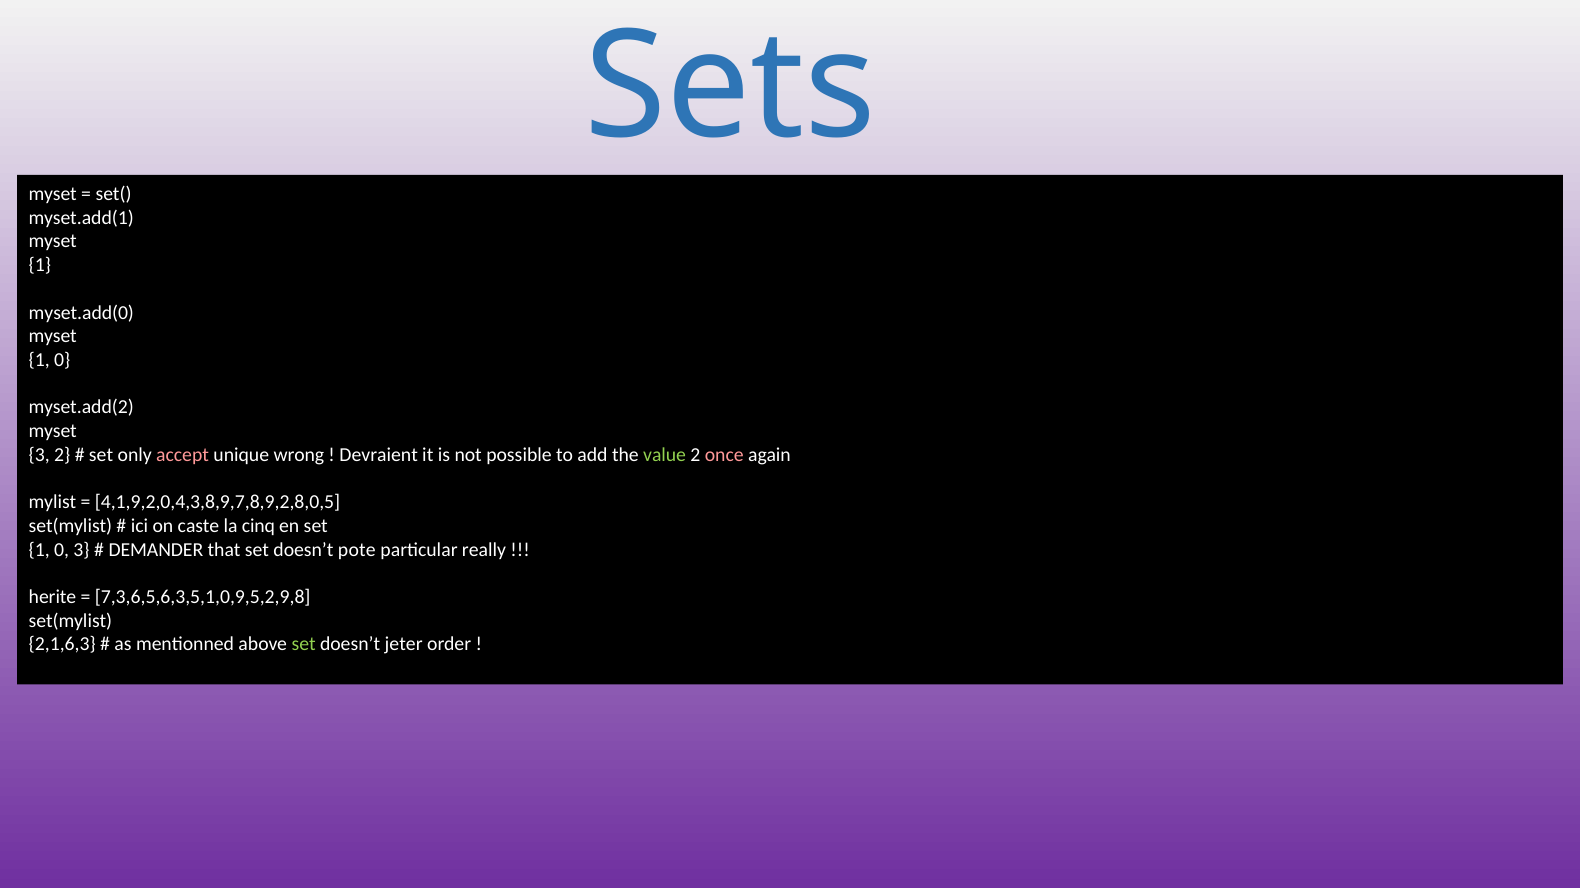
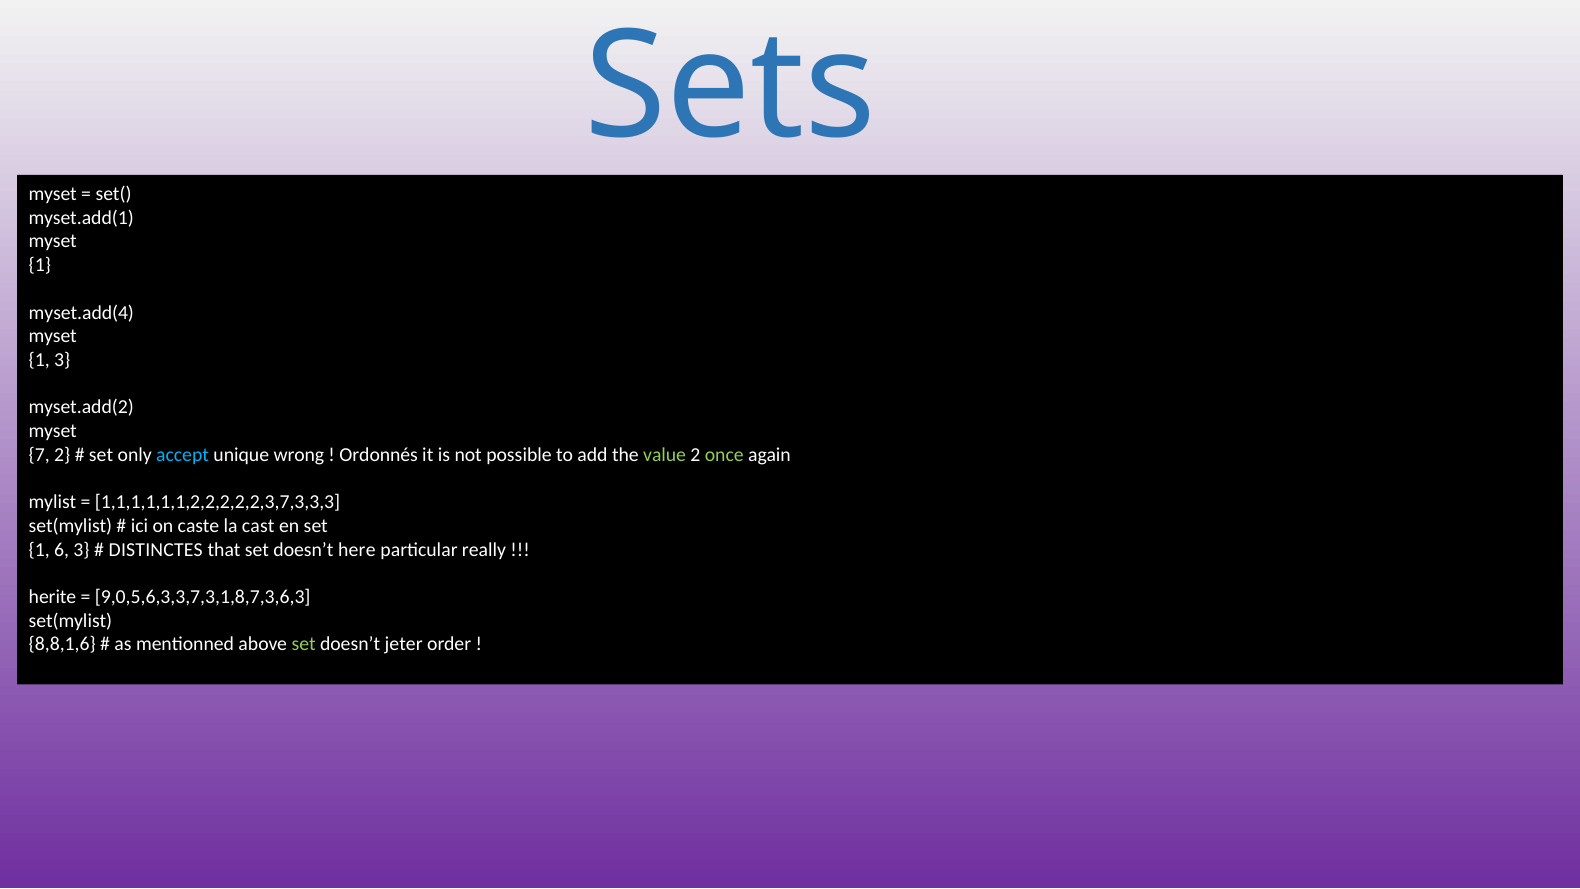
myset.add(0: myset.add(0 -> myset.add(4
0 at (62, 360): 0 -> 3
3 at (39, 455): 3 -> 7
accept colour: pink -> light blue
Devraient: Devraient -> Ordonnés
once colour: pink -> light green
4,1,9,2,0,4,3,8,9,7,8,9,2,8,0,5: 4,1,9,2,0,4,3,8,9,7,8,9,2,8,0,5 -> 1,1,1,1,1,1,2,2,2,2,2,3,7,3,3,3
cinq: cinq -> cast
0 at (62, 549): 0 -> 6
DEMANDER: DEMANDER -> DISTINCTES
pote: pote -> here
7,3,6,5,6,3,5,1,0,9,5,2,9,8: 7,3,6,5,6,3,5,1,0,9,5,2,9,8 -> 9,0,5,6,3,3,7,3,1,8,7,3,6,3
2,1,6,3: 2,1,6,3 -> 8,8,1,6
